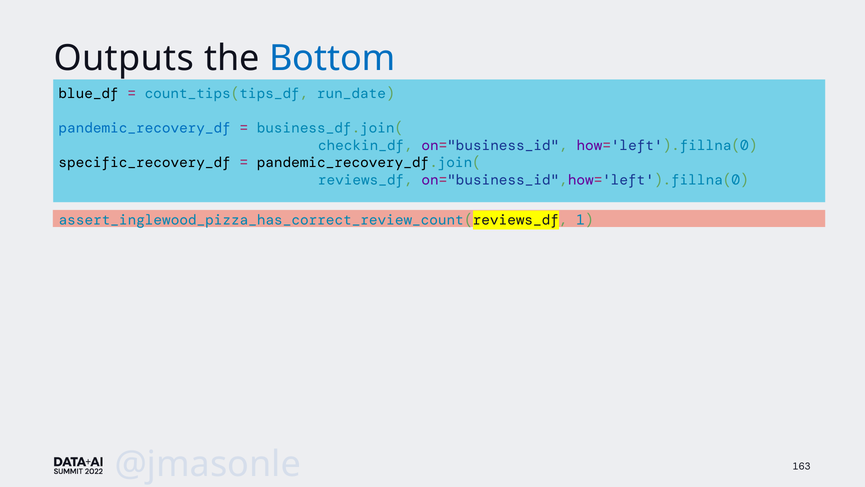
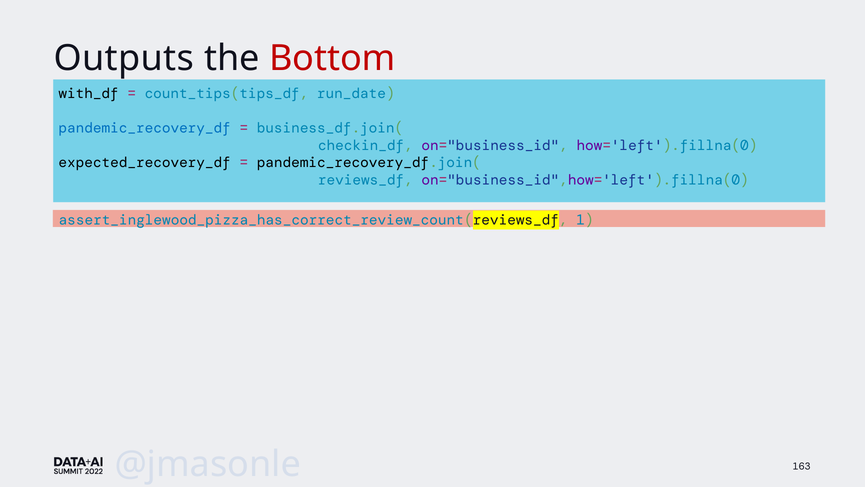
Bottom colour: blue -> red
blue_df: blue_df -> with_df
specific_recovery_df: specific_recovery_df -> expected_recovery_df
